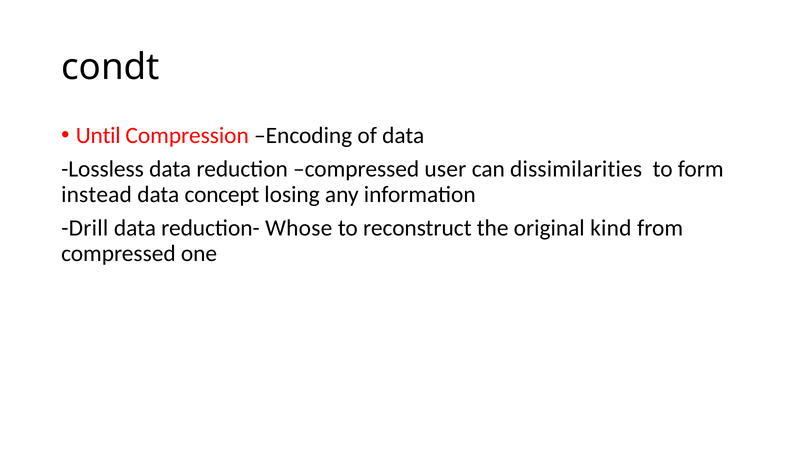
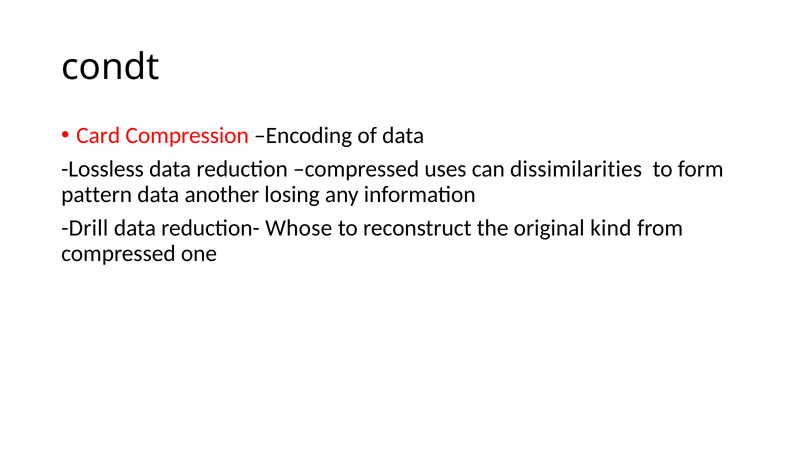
Until: Until -> Card
user: user -> uses
instead: instead -> pattern
concept: concept -> another
